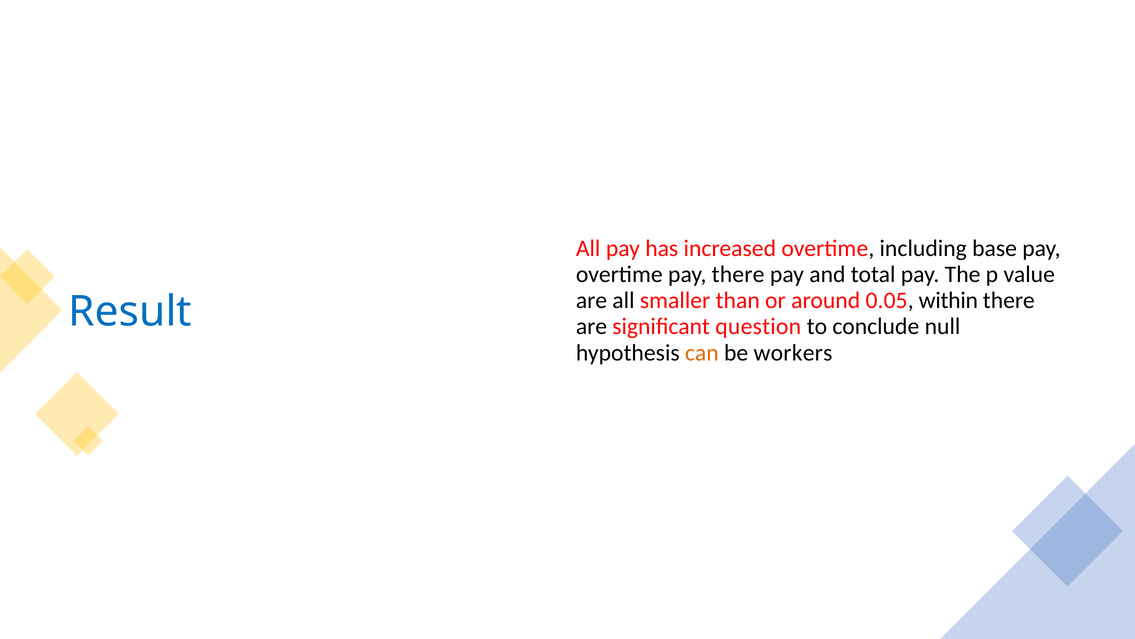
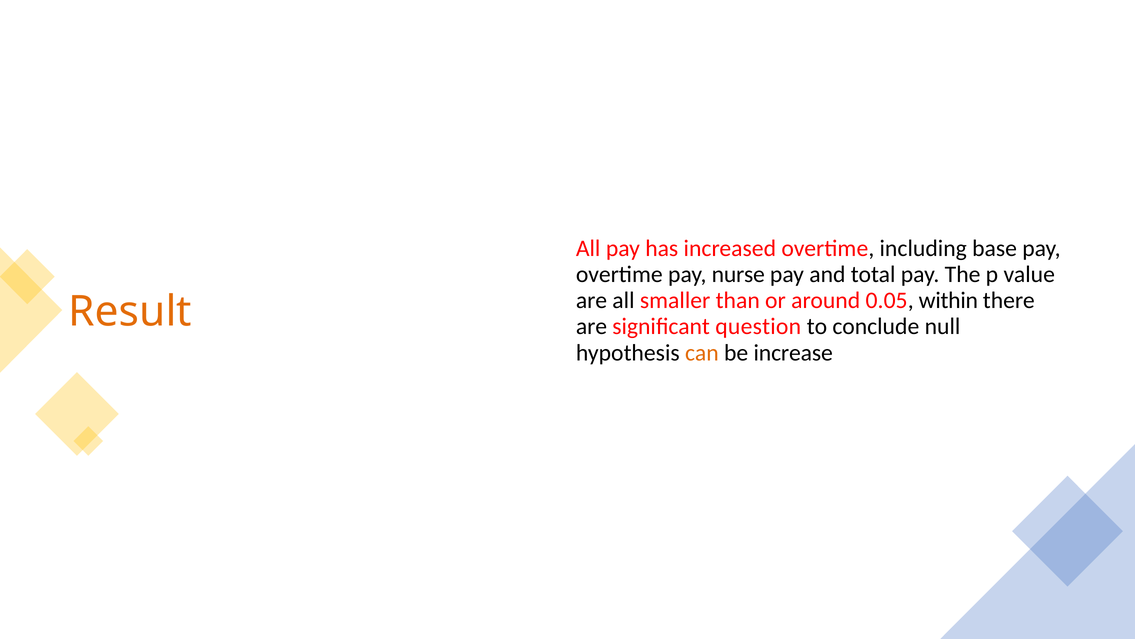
pay there: there -> nurse
Result colour: blue -> orange
workers: workers -> increase
